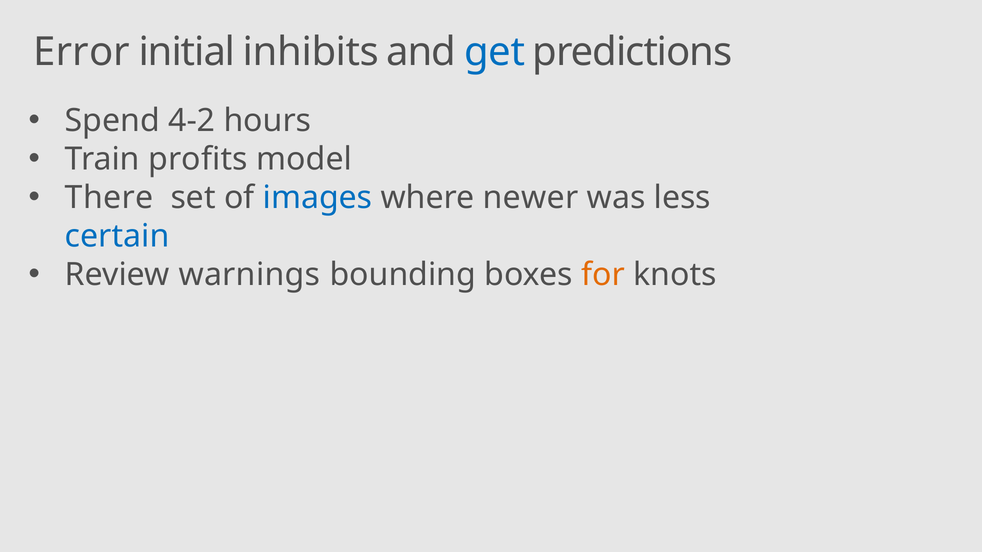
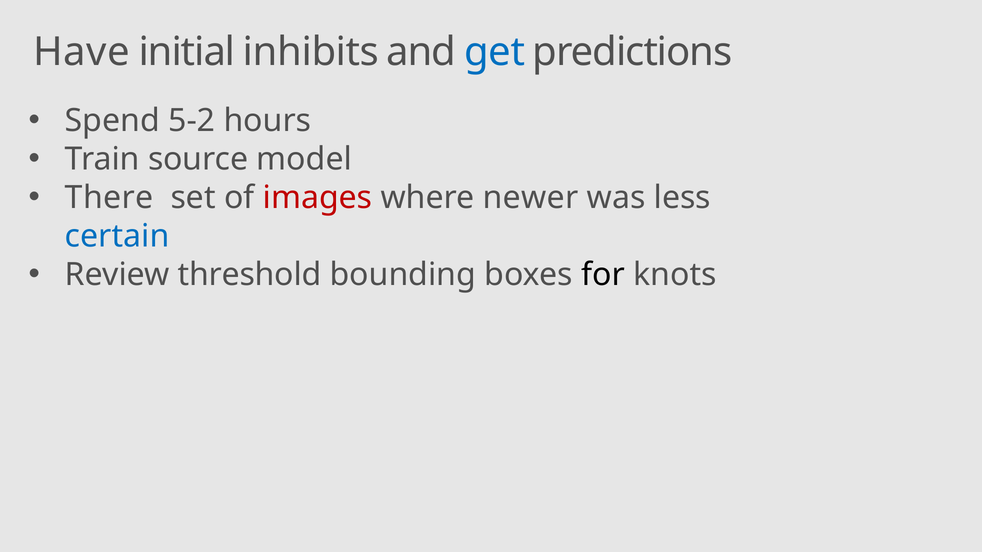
Error: Error -> Have
4-2: 4-2 -> 5-2
profits: profits -> source
images colour: blue -> red
warnings: warnings -> threshold
for colour: orange -> black
